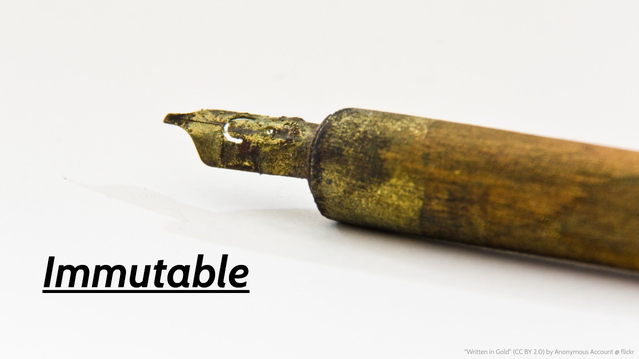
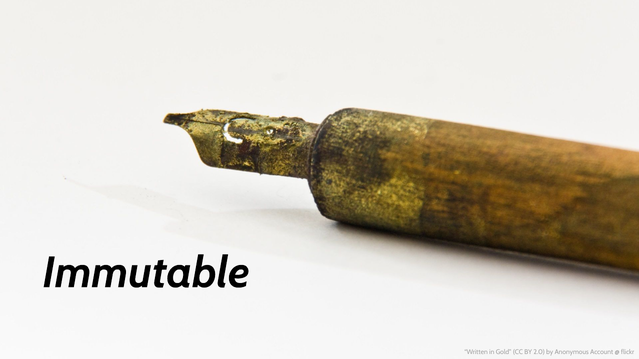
Immutable underline: present -> none
